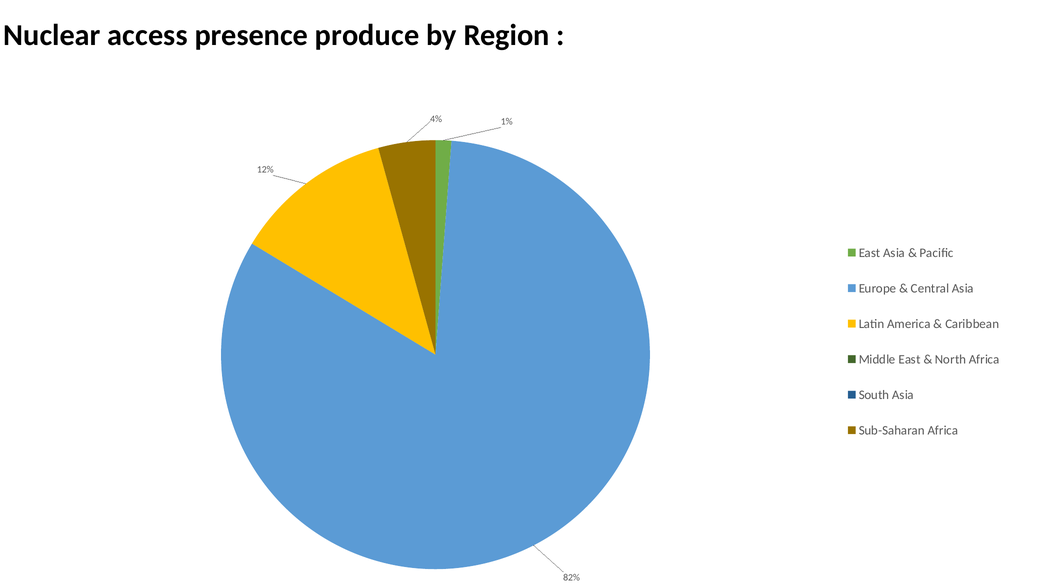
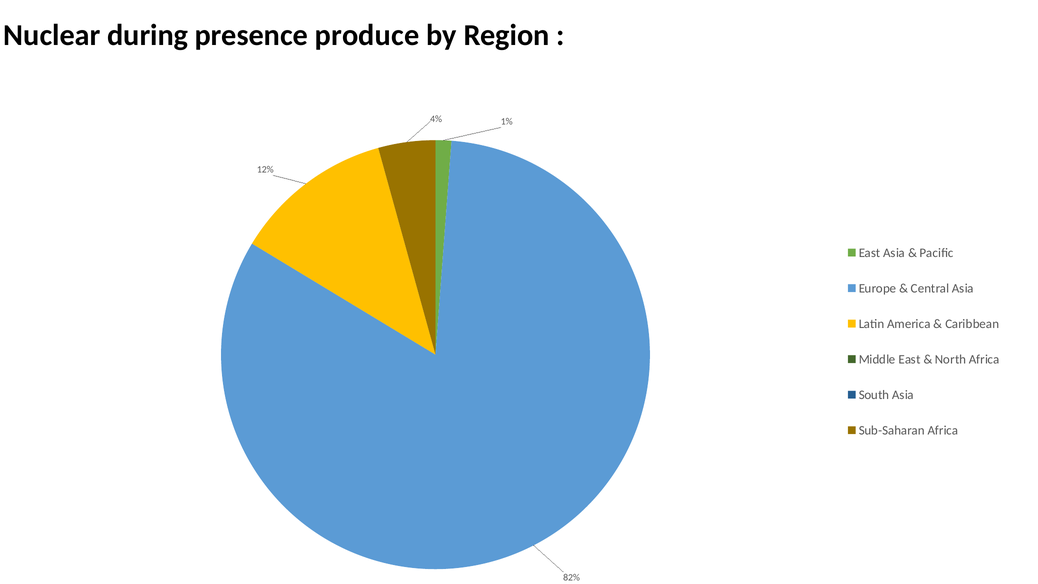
access: access -> during
